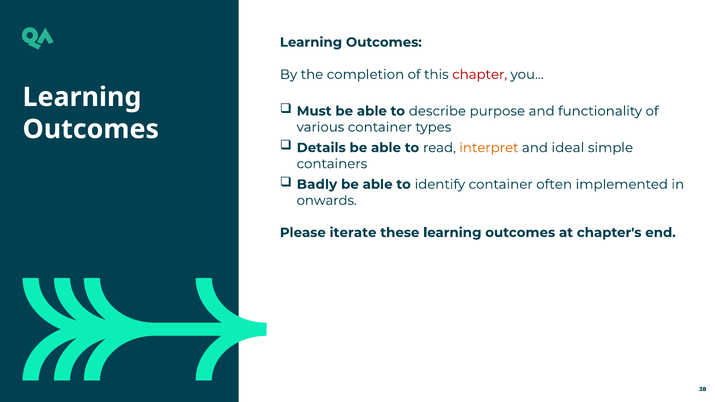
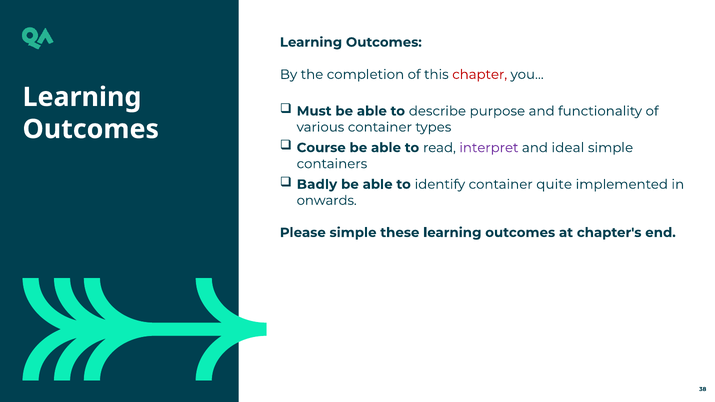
Details: Details -> Course
interpret colour: orange -> purple
often: often -> quite
Please iterate: iterate -> simple
